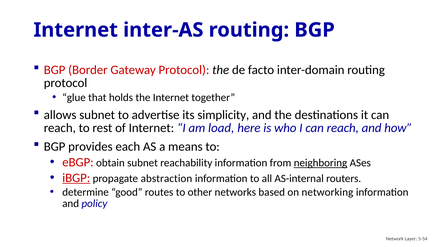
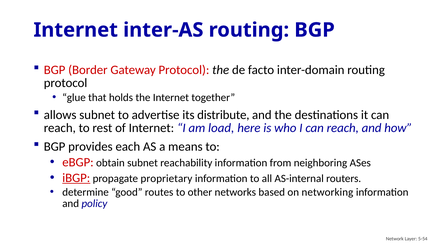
simplicity: simplicity -> distribute
neighboring underline: present -> none
abstraction: abstraction -> proprietary
